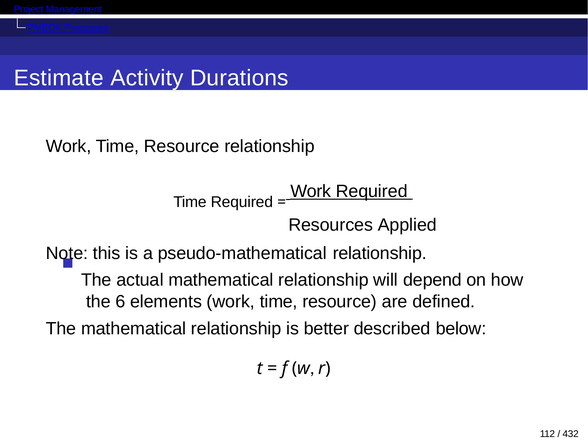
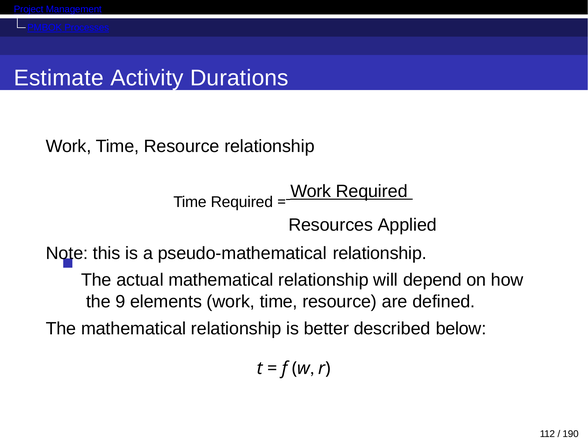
6: 6 -> 9
432: 432 -> 190
